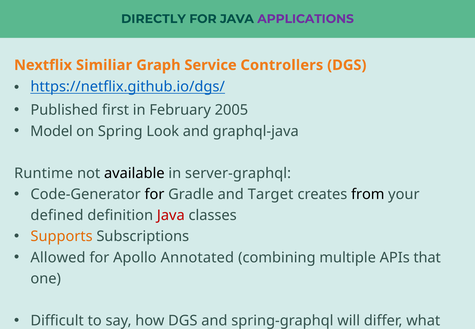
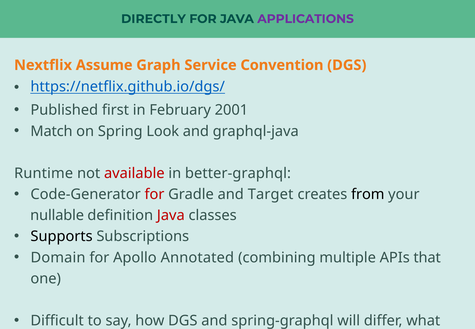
Similiar: Similiar -> Assume
Controllers: Controllers -> Convention
2005: 2005 -> 2001
Model: Model -> Match
available colour: black -> red
server-graphql: server-graphql -> better-graphql
for at (154, 194) colour: black -> red
defined: defined -> nullable
Supports colour: orange -> black
Allowed: Allowed -> Domain
